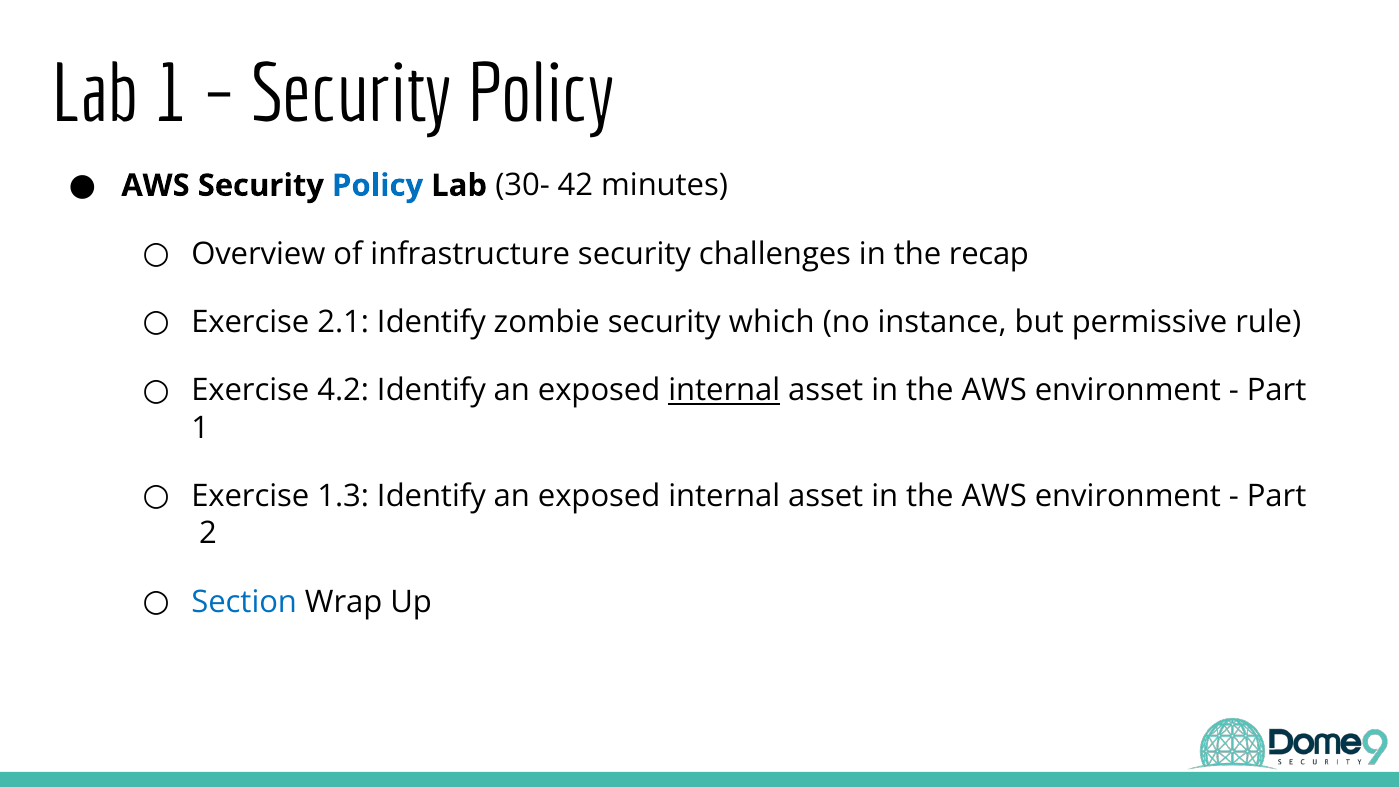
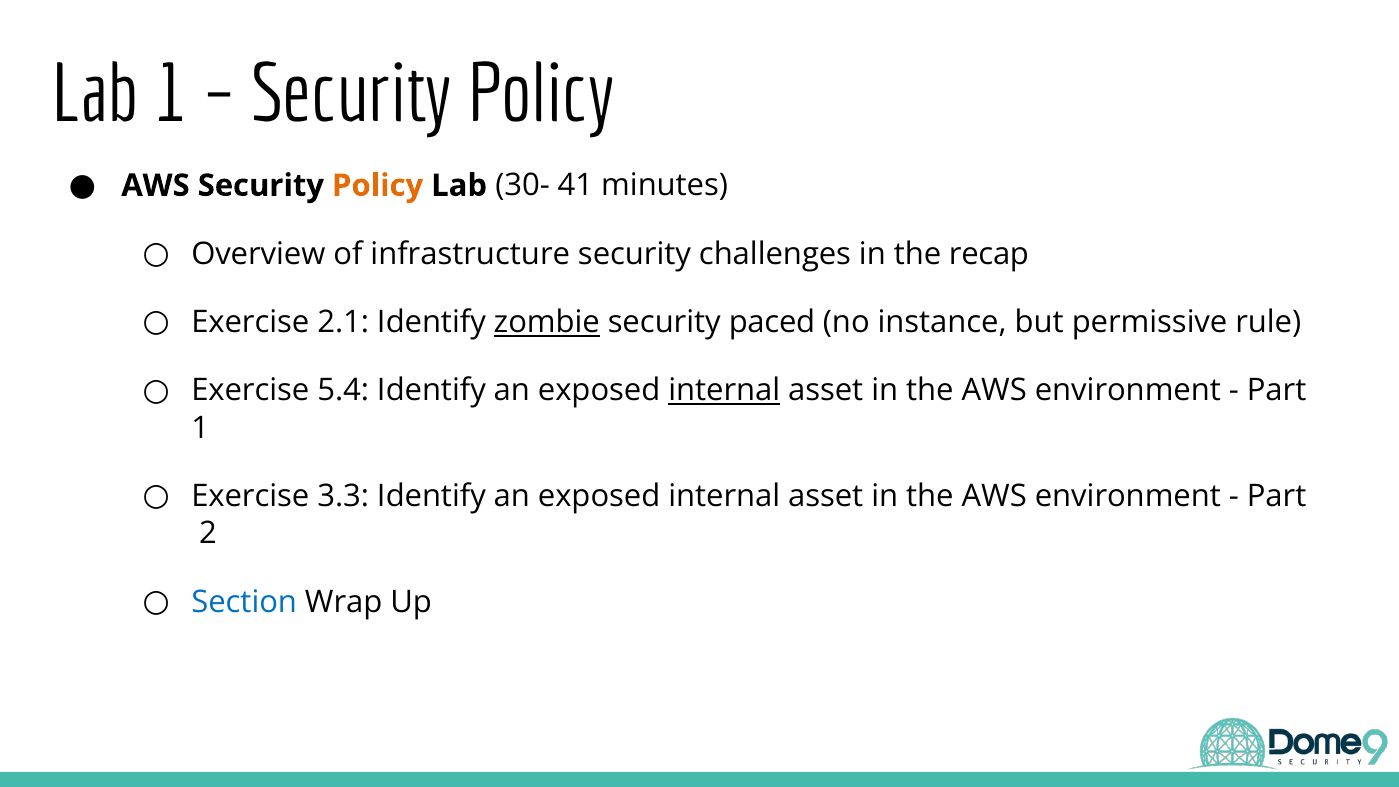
Policy at (378, 185) colour: blue -> orange
42: 42 -> 41
zombie underline: none -> present
which: which -> paced
4.2: 4.2 -> 5.4
1.3: 1.3 -> 3.3
